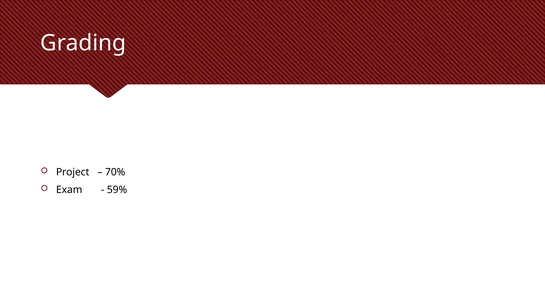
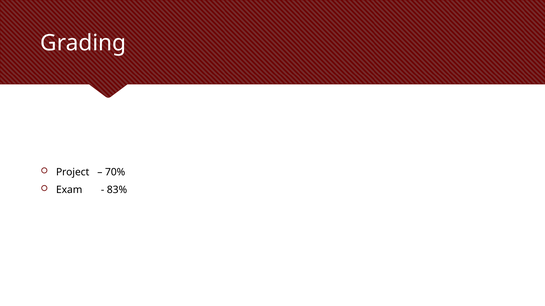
59%: 59% -> 83%
